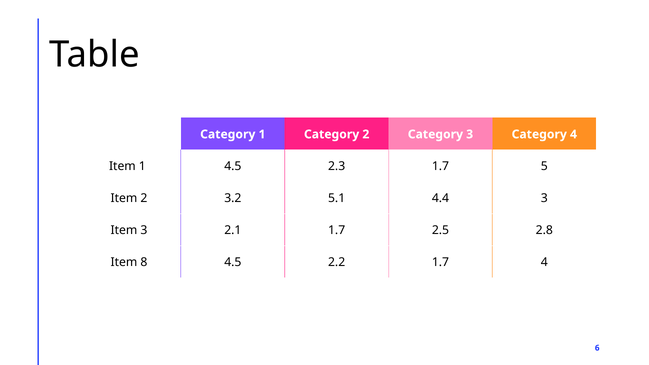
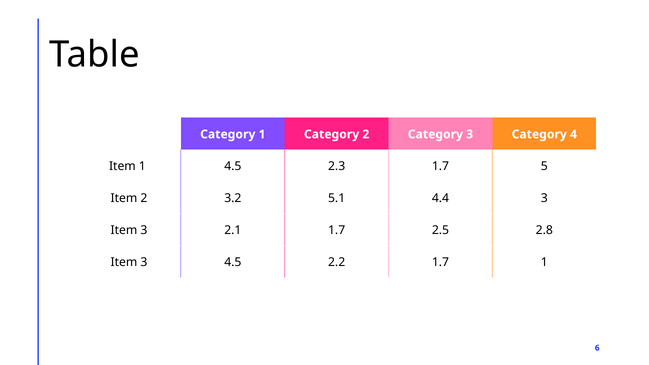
8 at (144, 262): 8 -> 3
1.7 4: 4 -> 1
